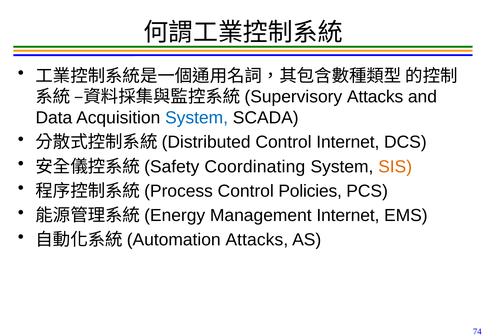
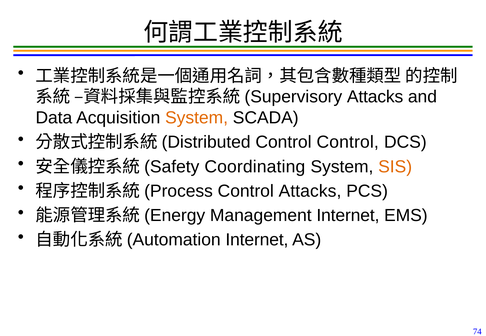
System at (197, 118) colour: blue -> orange
Control Internet: Internet -> Control
Control Policies: Policies -> Attacks
Attacks at (257, 240): Attacks -> Internet
